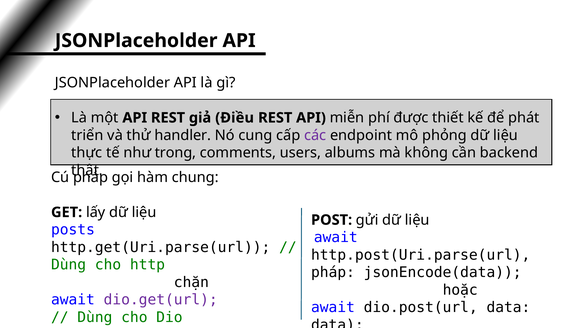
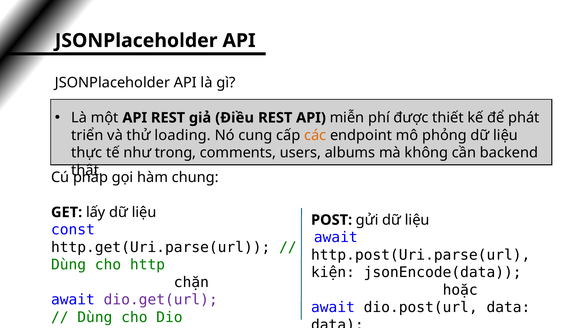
handler: handler -> loading
các colour: purple -> orange
posts: posts -> const
pháp at (333, 272): pháp -> kiện
